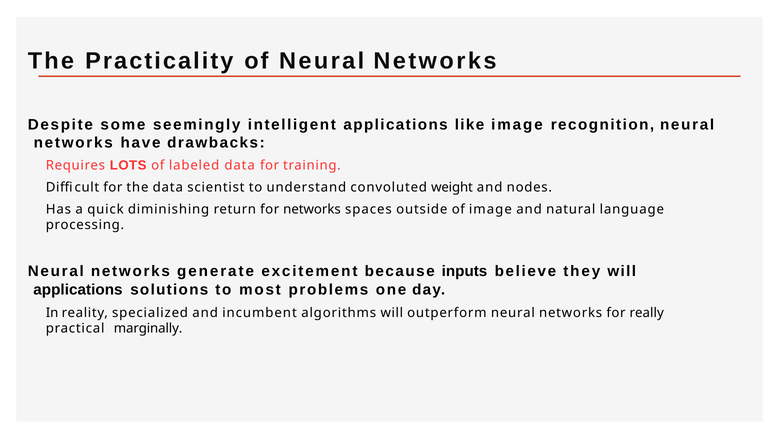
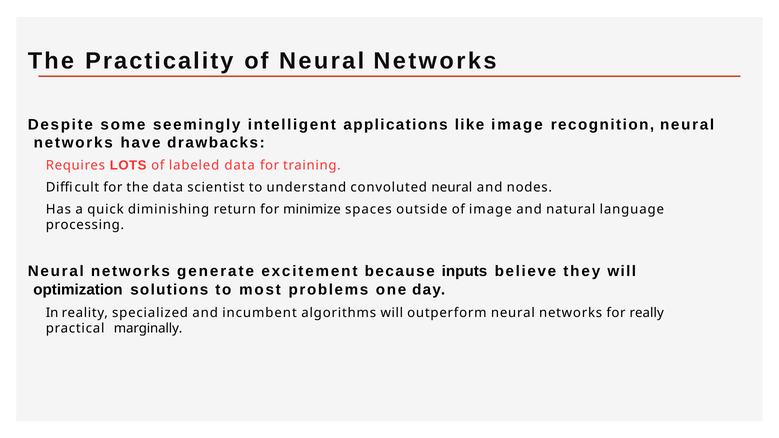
convoluted weight: weight -> neural
for networks: networks -> minimize
applications at (78, 290): applications -> optimization
